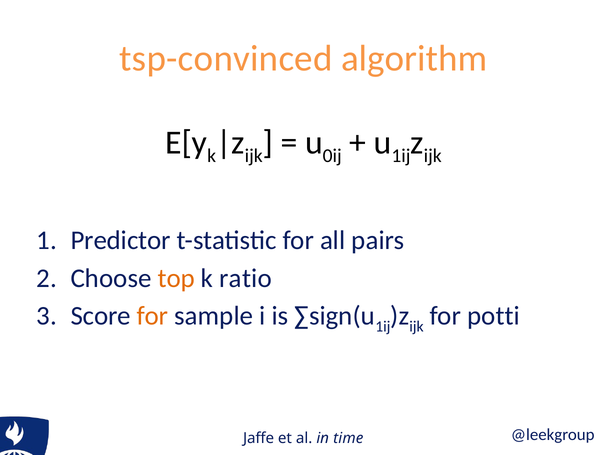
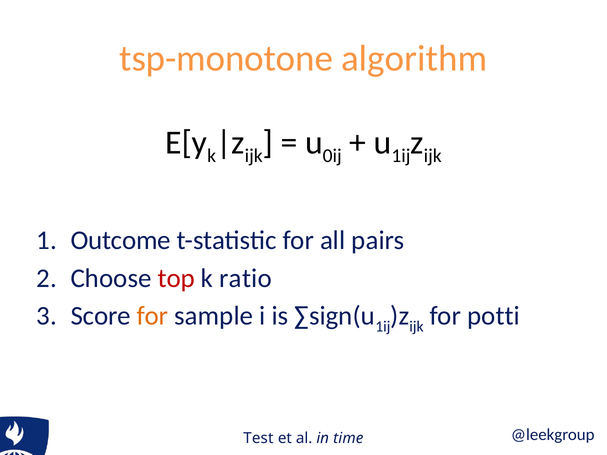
tsp-convinced: tsp-convinced -> tsp-monotone
Predictor: Predictor -> Outcome
top colour: orange -> red
Jaffe: Jaffe -> Test
